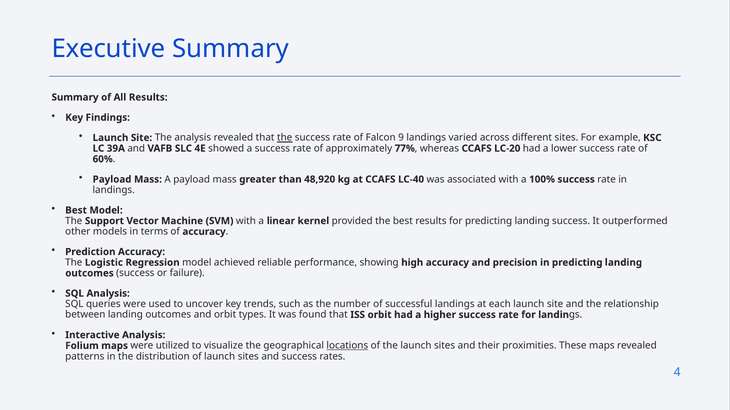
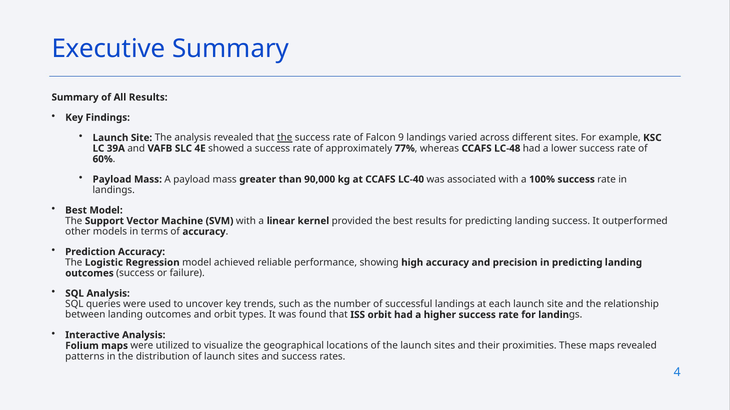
LC-20: LC-20 -> LC-48
48,920: 48,920 -> 90,000
locations underline: present -> none
